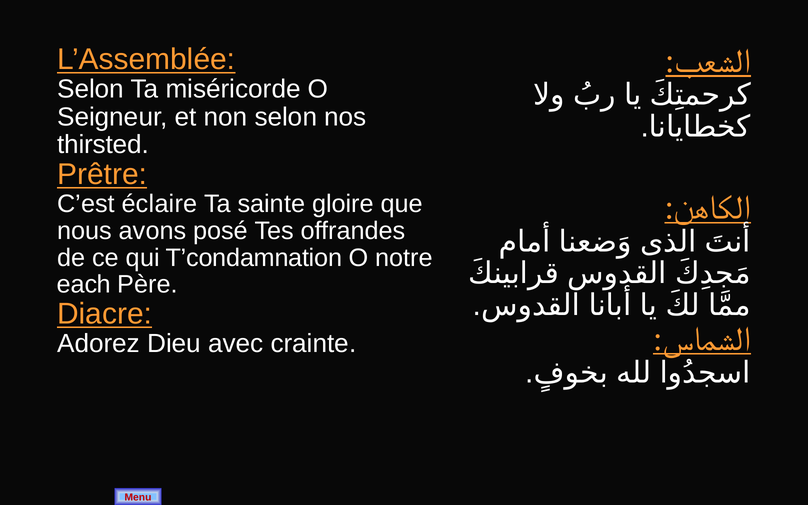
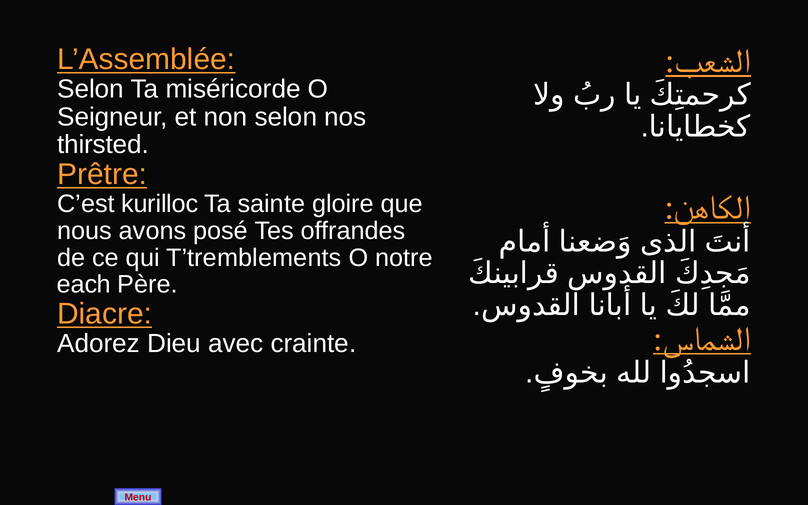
éclaire: éclaire -> kurilloc
T’condamnation: T’condamnation -> T’tremblements
